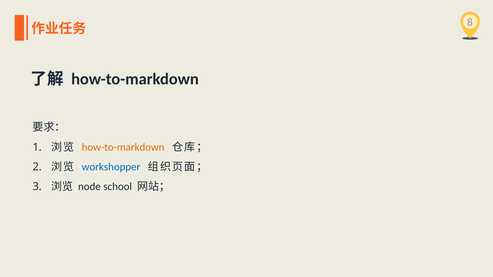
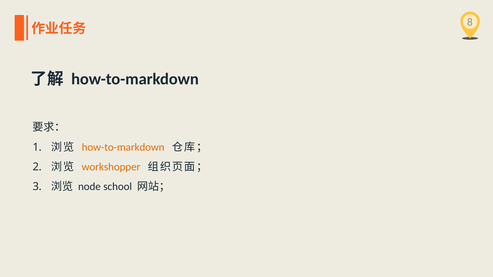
workshopper colour: blue -> orange
